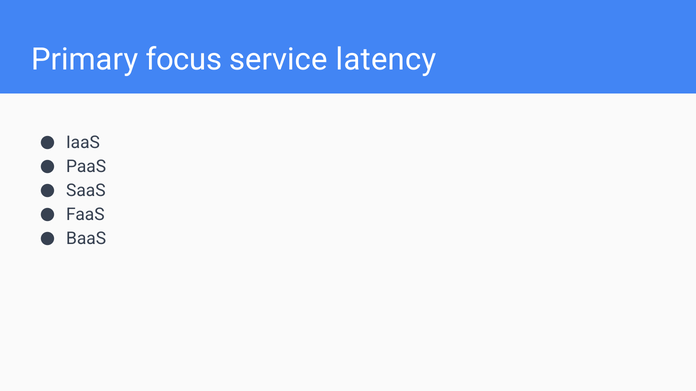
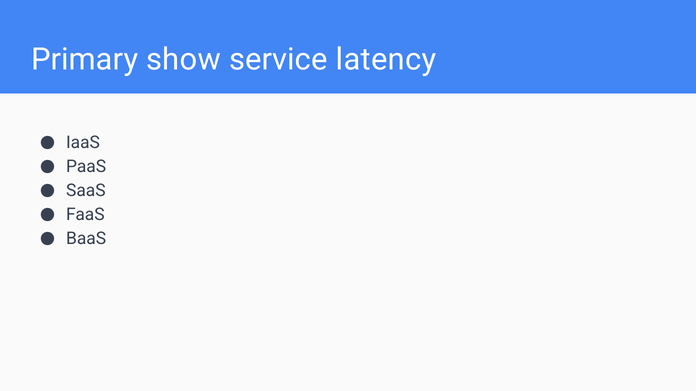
focus: focus -> show
